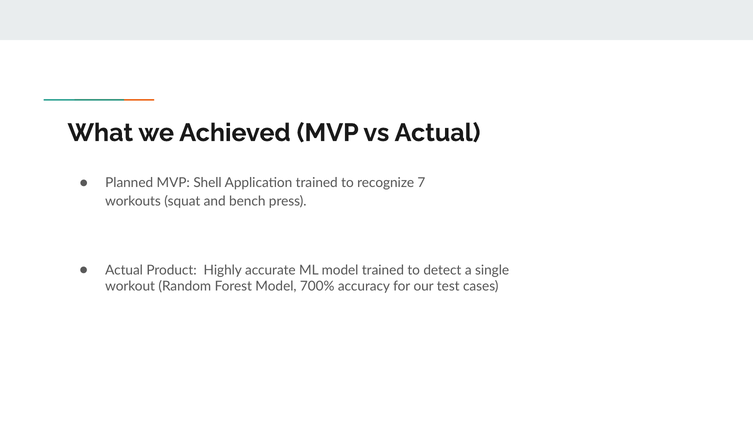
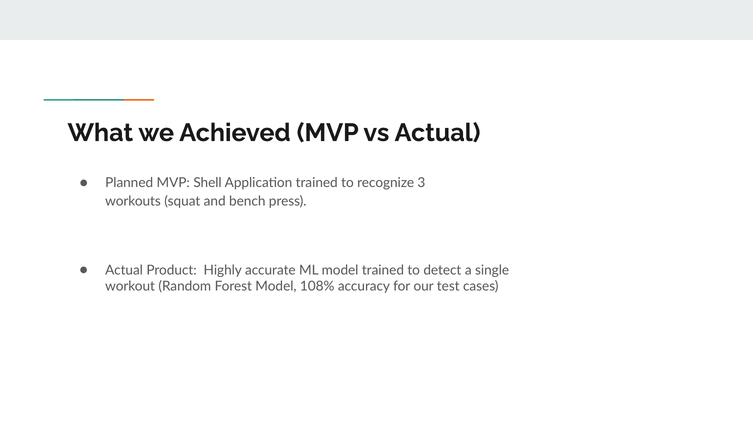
7: 7 -> 3
700%: 700% -> 108%
